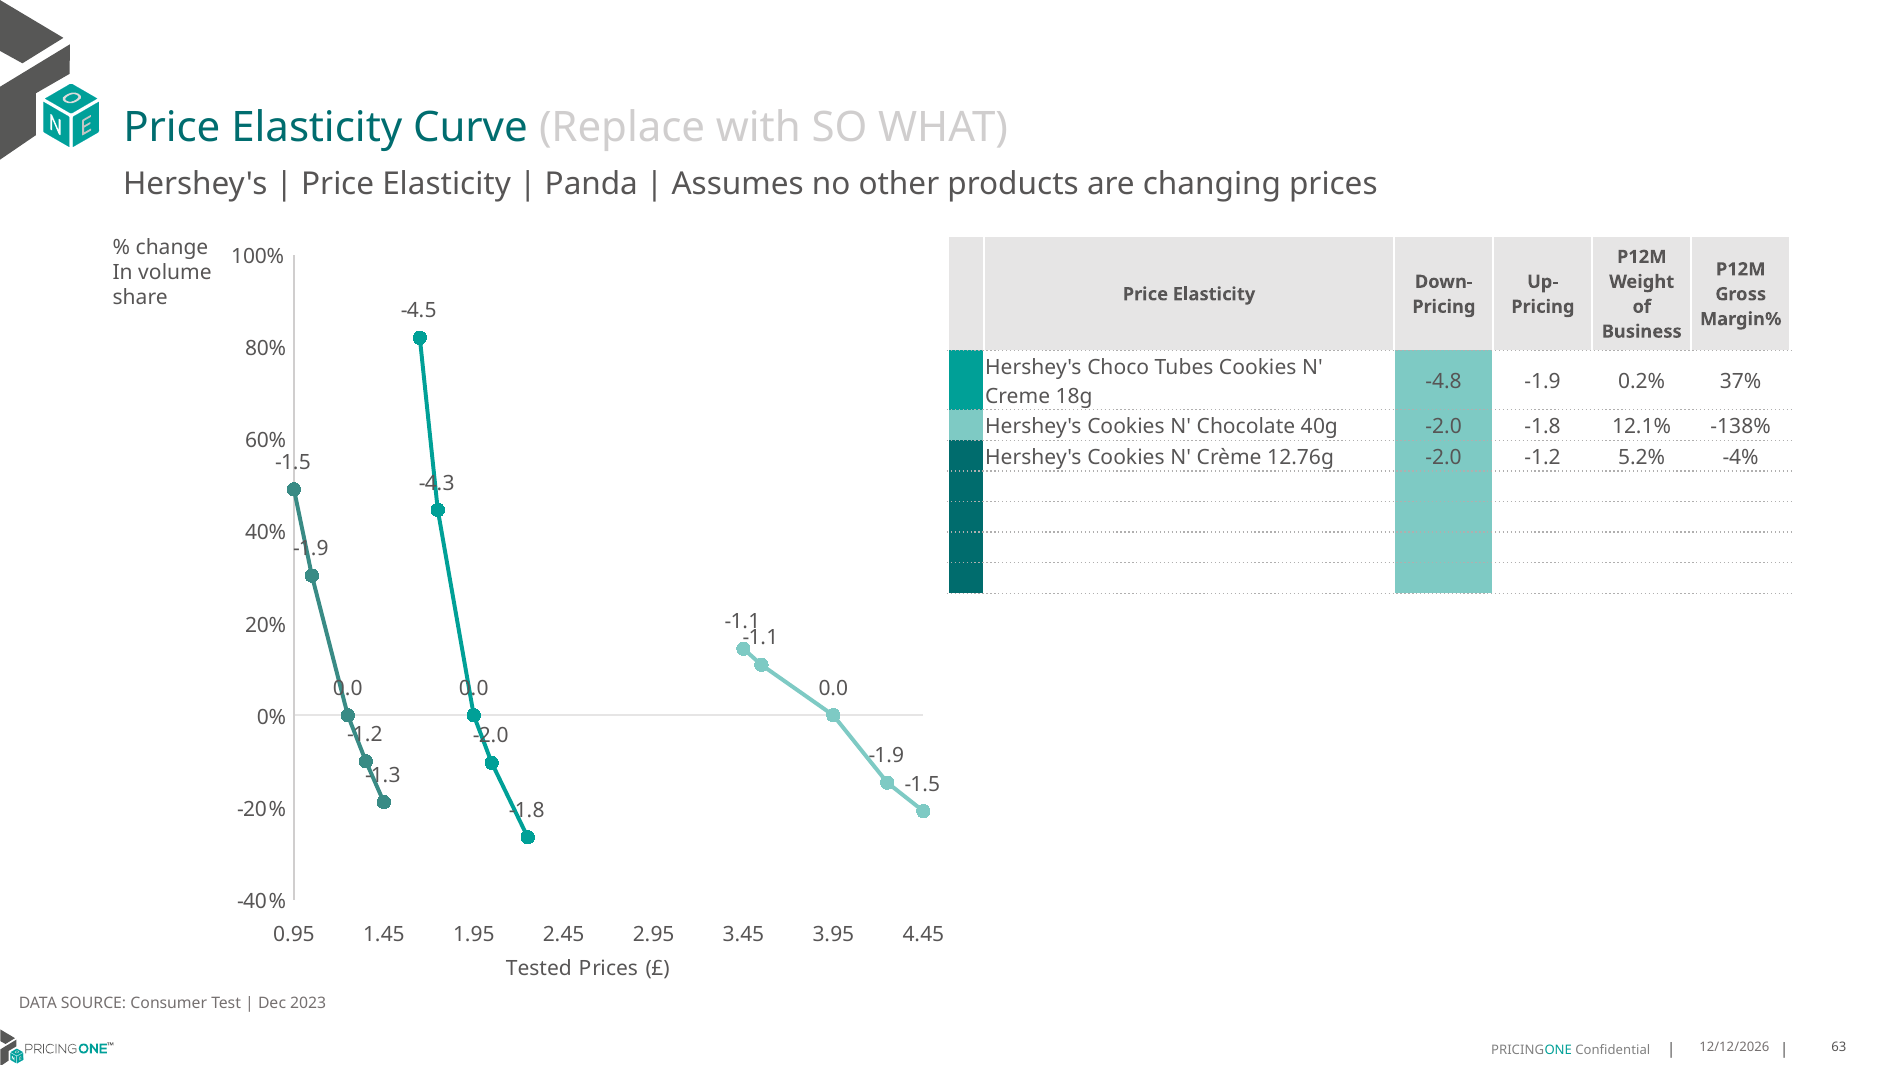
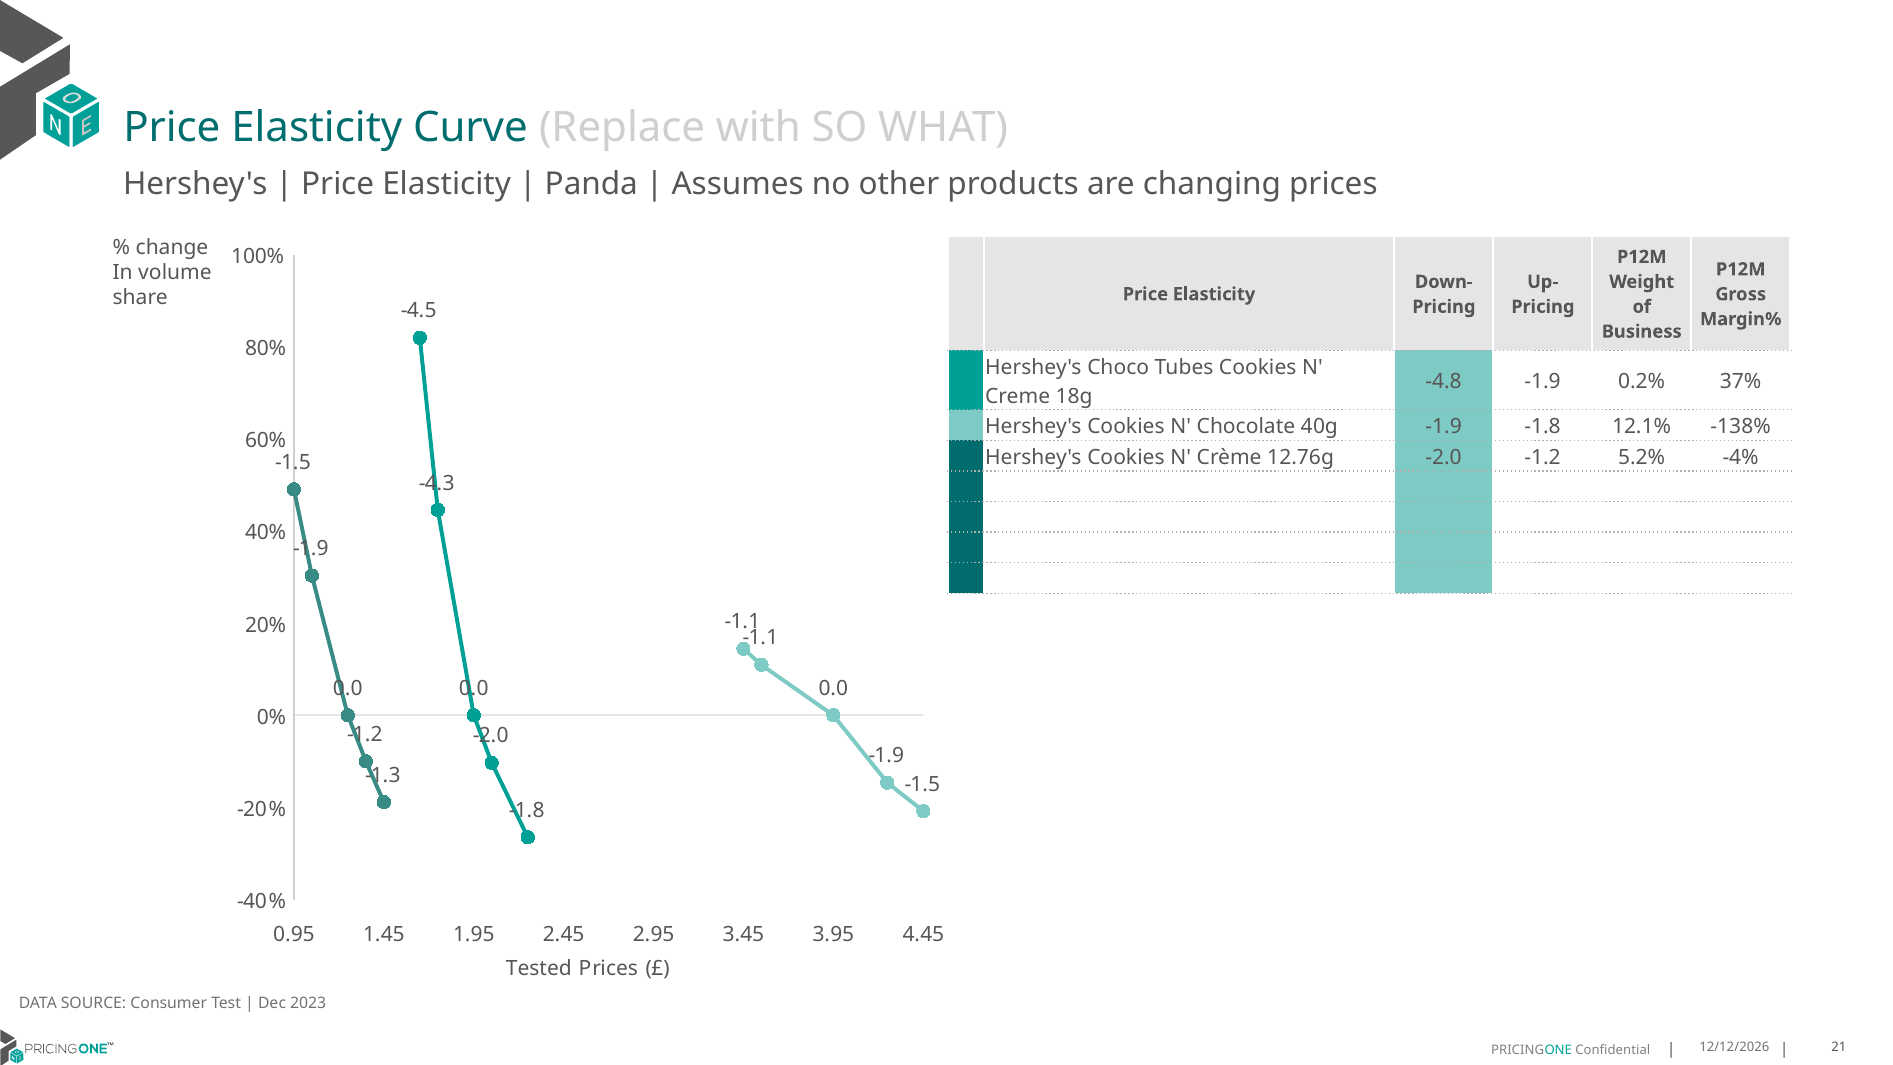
40g -2.0: -2.0 -> -1.9
63: 63 -> 21
